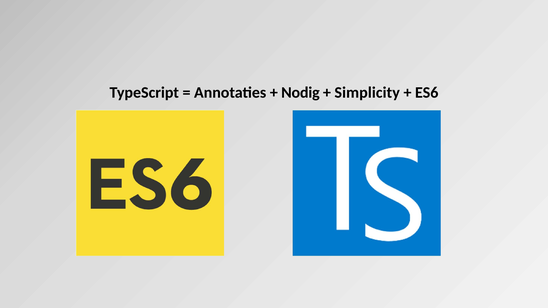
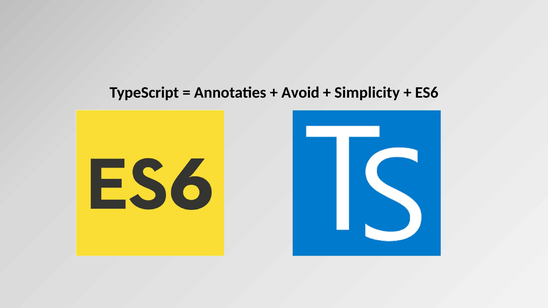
Nodig: Nodig -> Avoid
